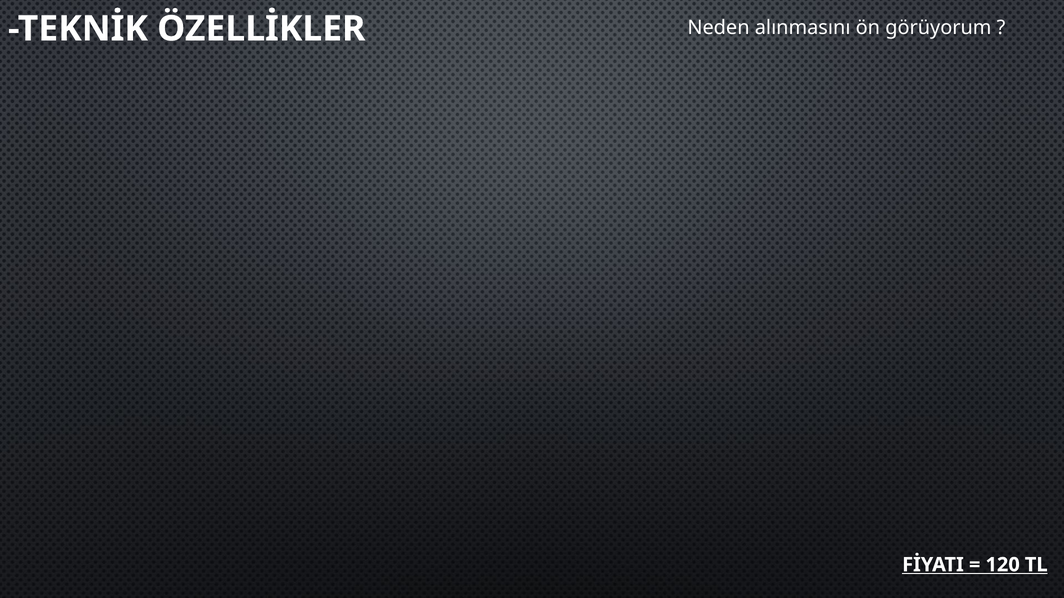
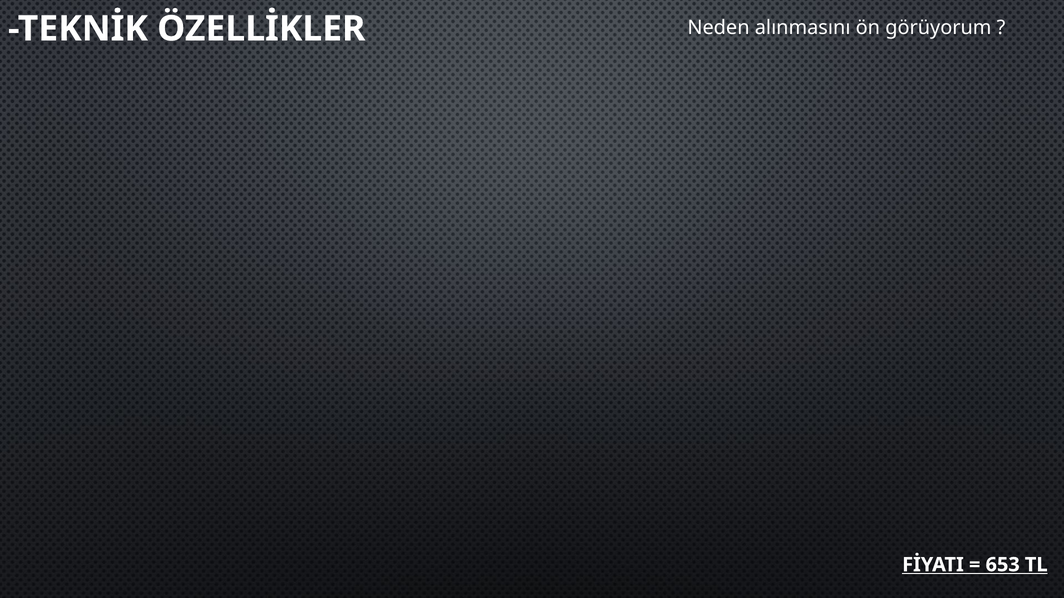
120: 120 -> 653
